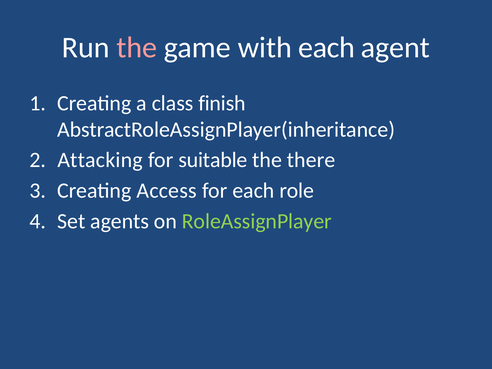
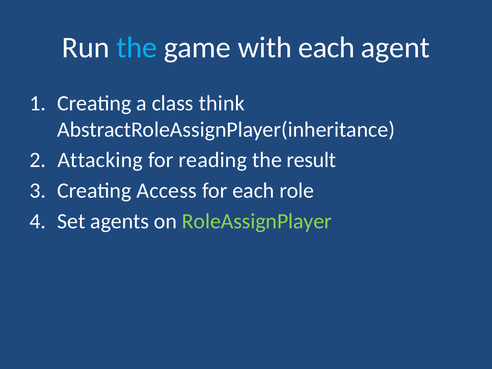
the at (137, 48) colour: pink -> light blue
finish: finish -> think
suitable: suitable -> reading
there: there -> result
